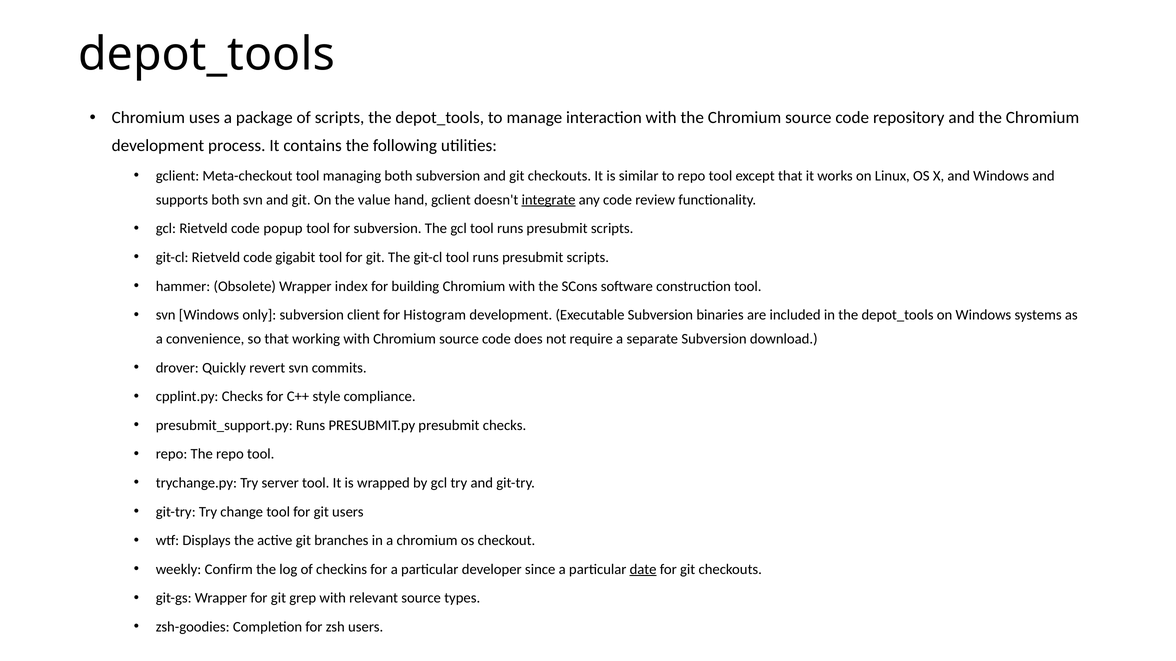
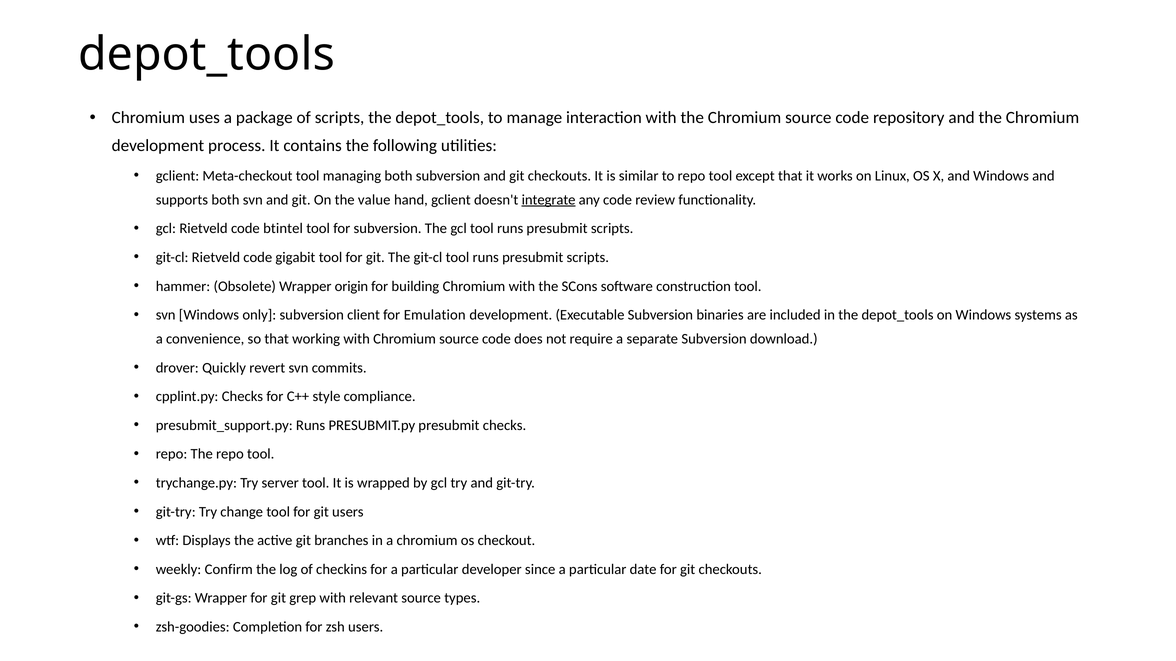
popup: popup -> btintel
index: index -> origin
Histogram: Histogram -> Emulation
date underline: present -> none
